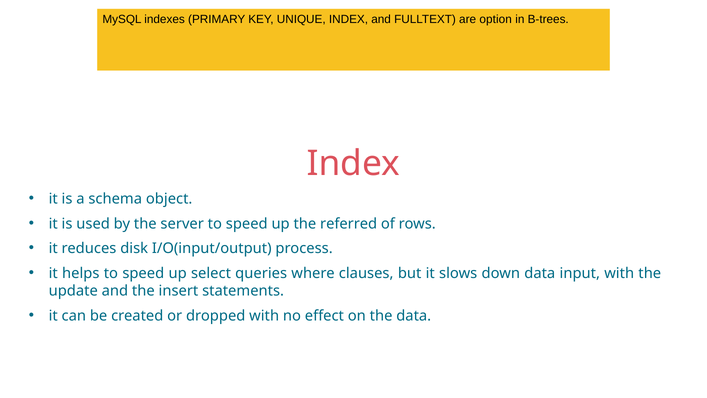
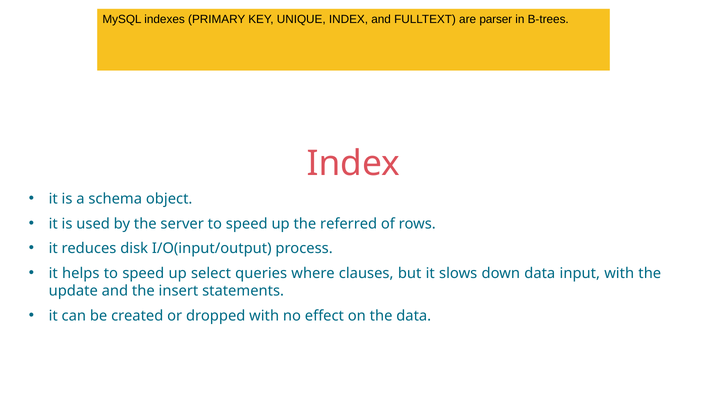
option: option -> parser
